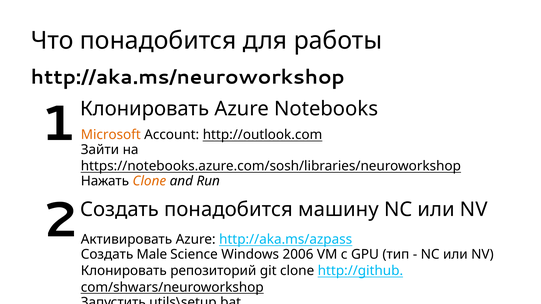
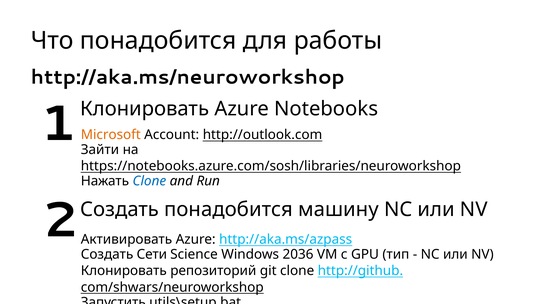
Clone at (149, 181) colour: orange -> blue
Male: Male -> Сети
2006: 2006 -> 2036
